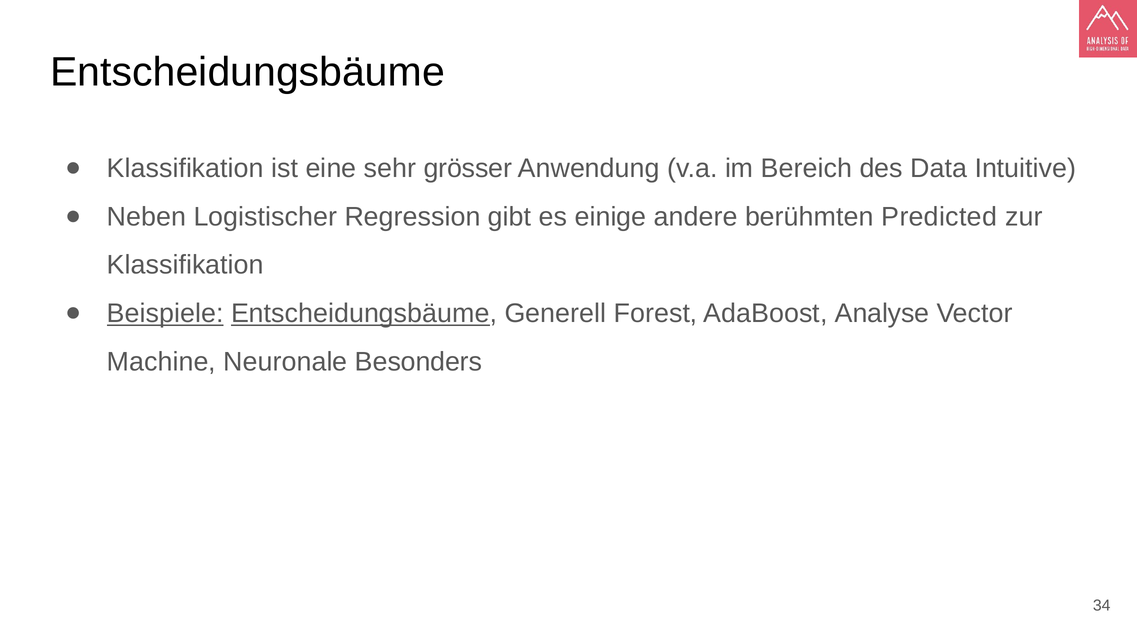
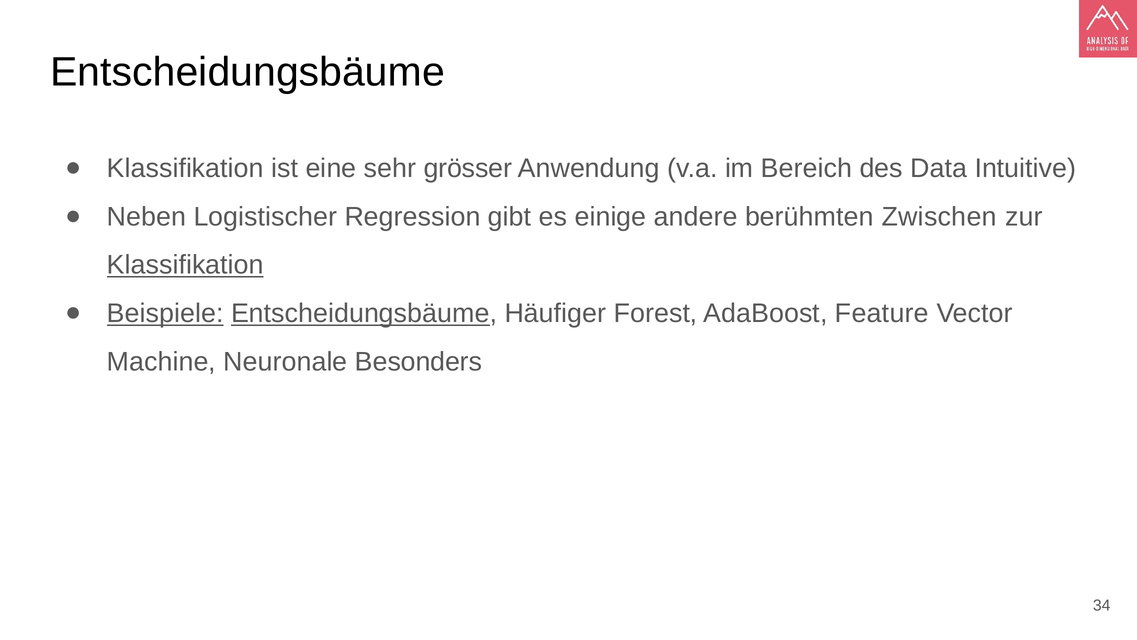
Predicted: Predicted -> Zwischen
Klassifikation at (185, 265) underline: none -> present
Generell: Generell -> Häufiger
Analyse: Analyse -> Feature
